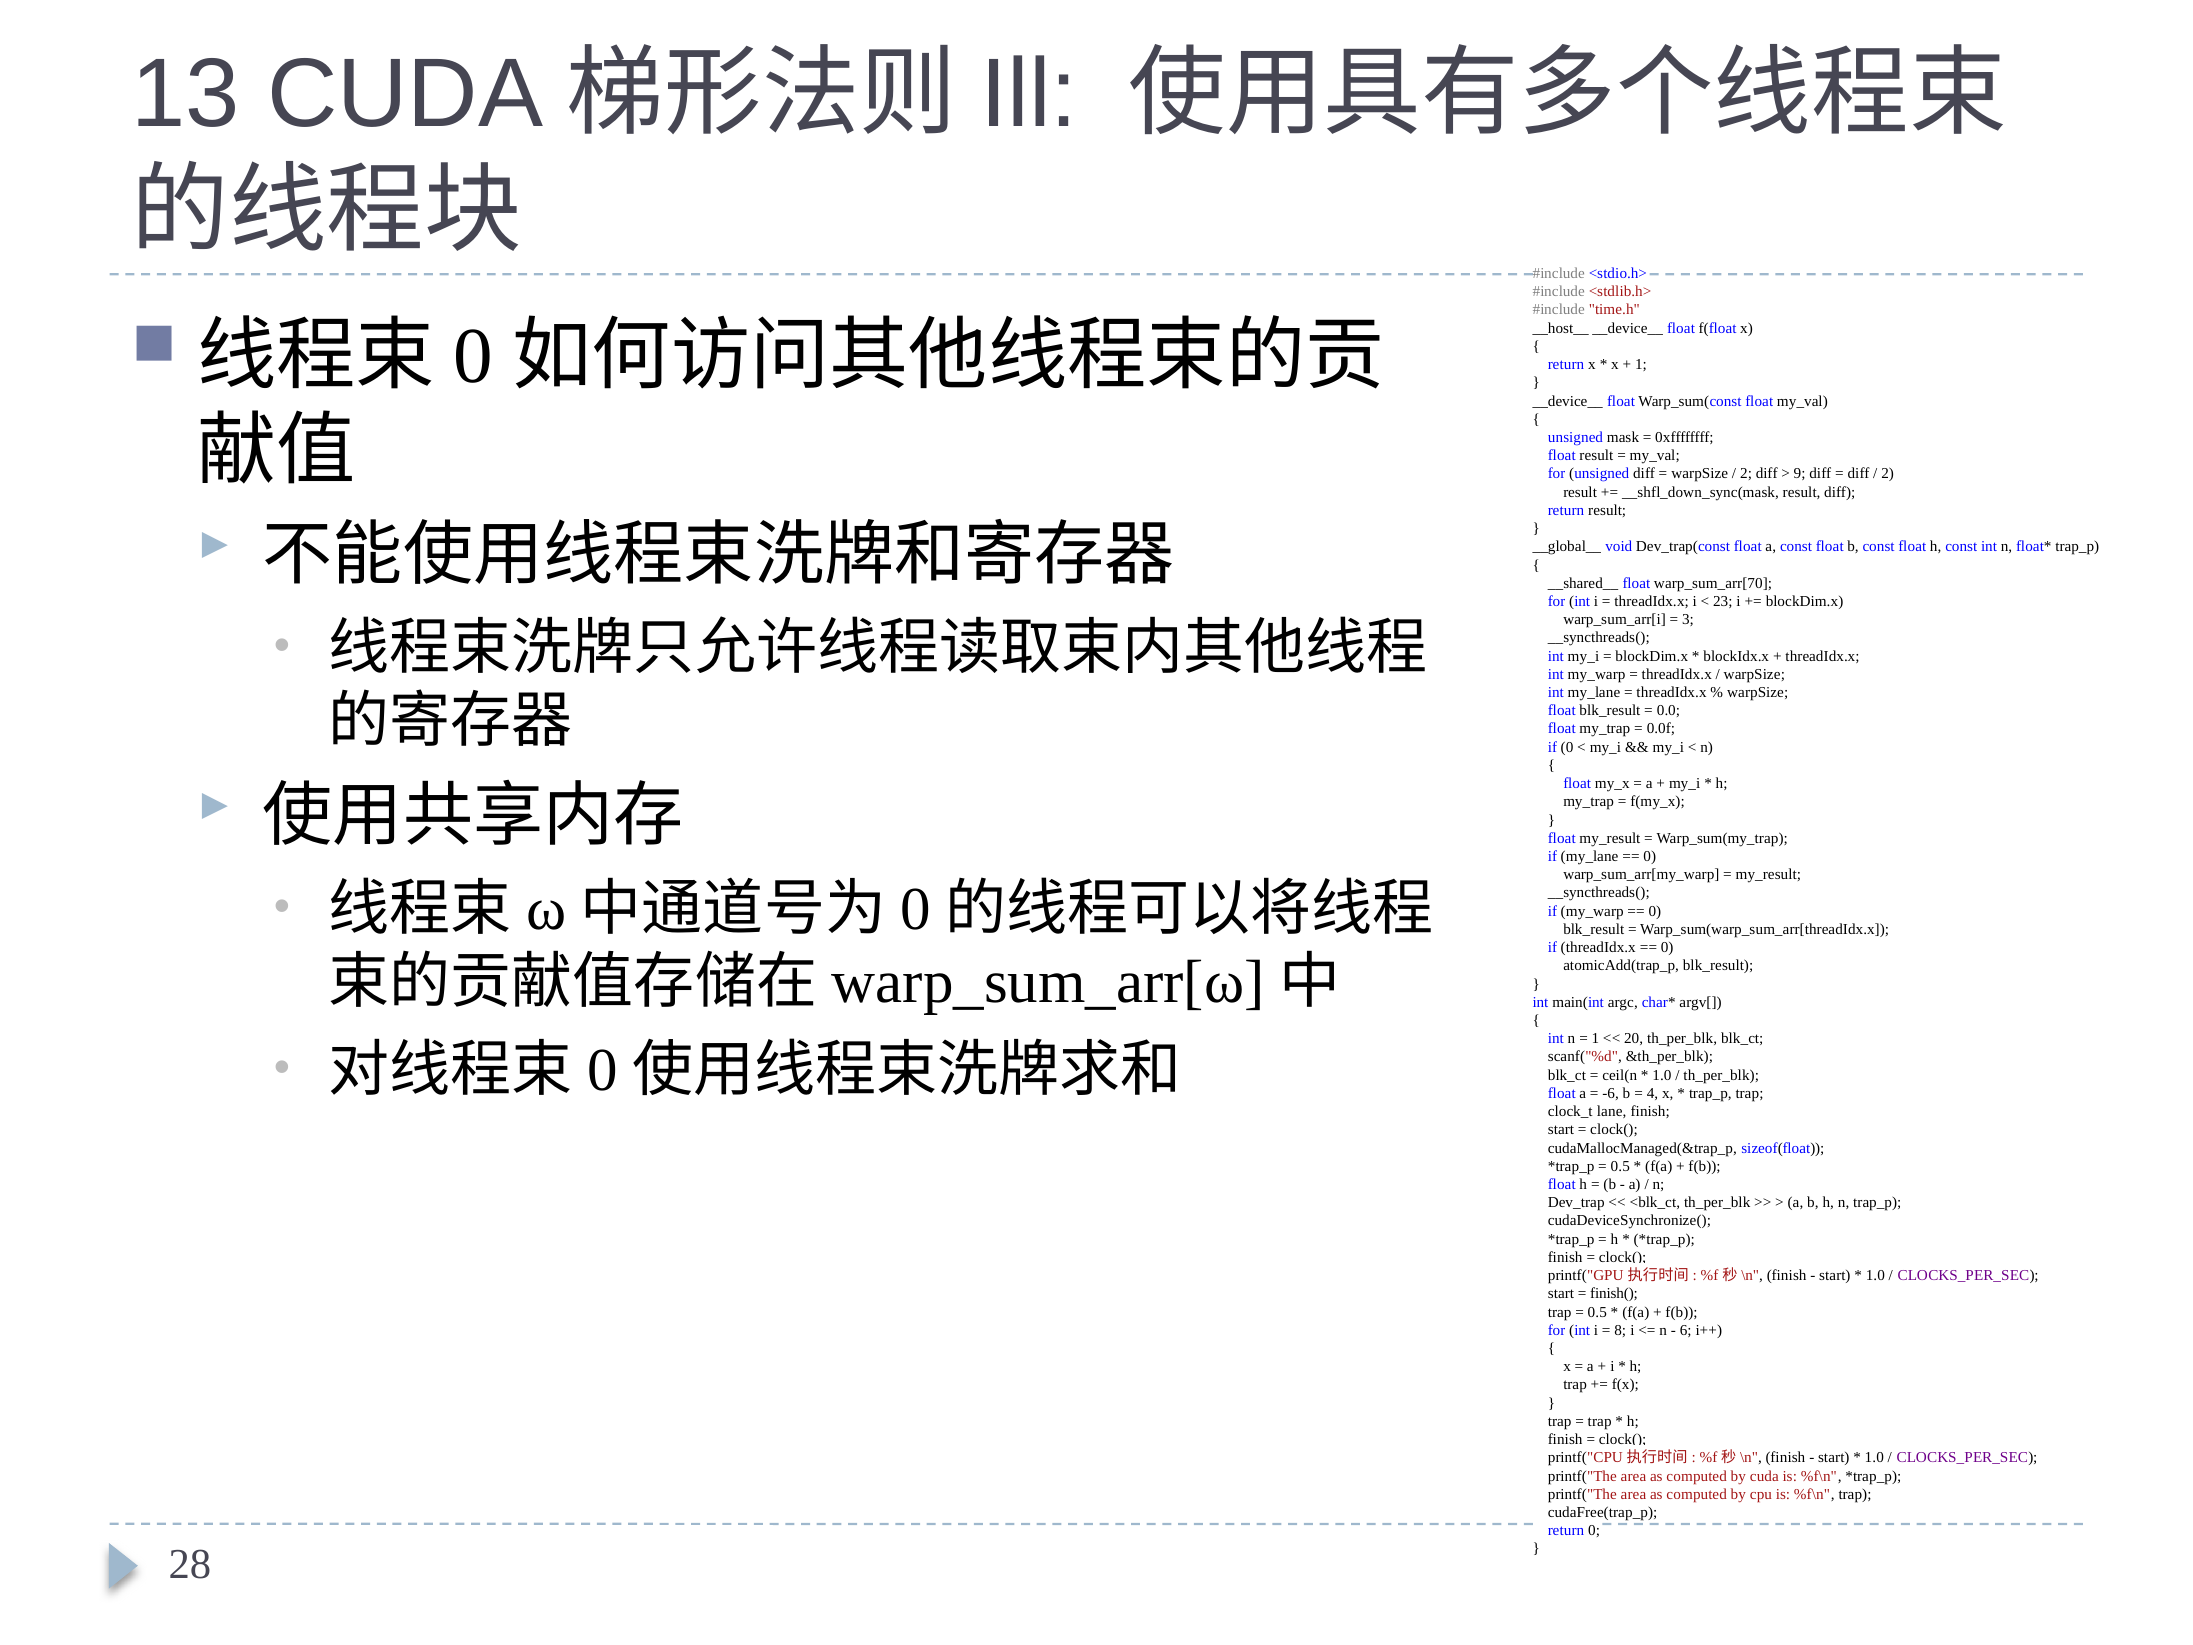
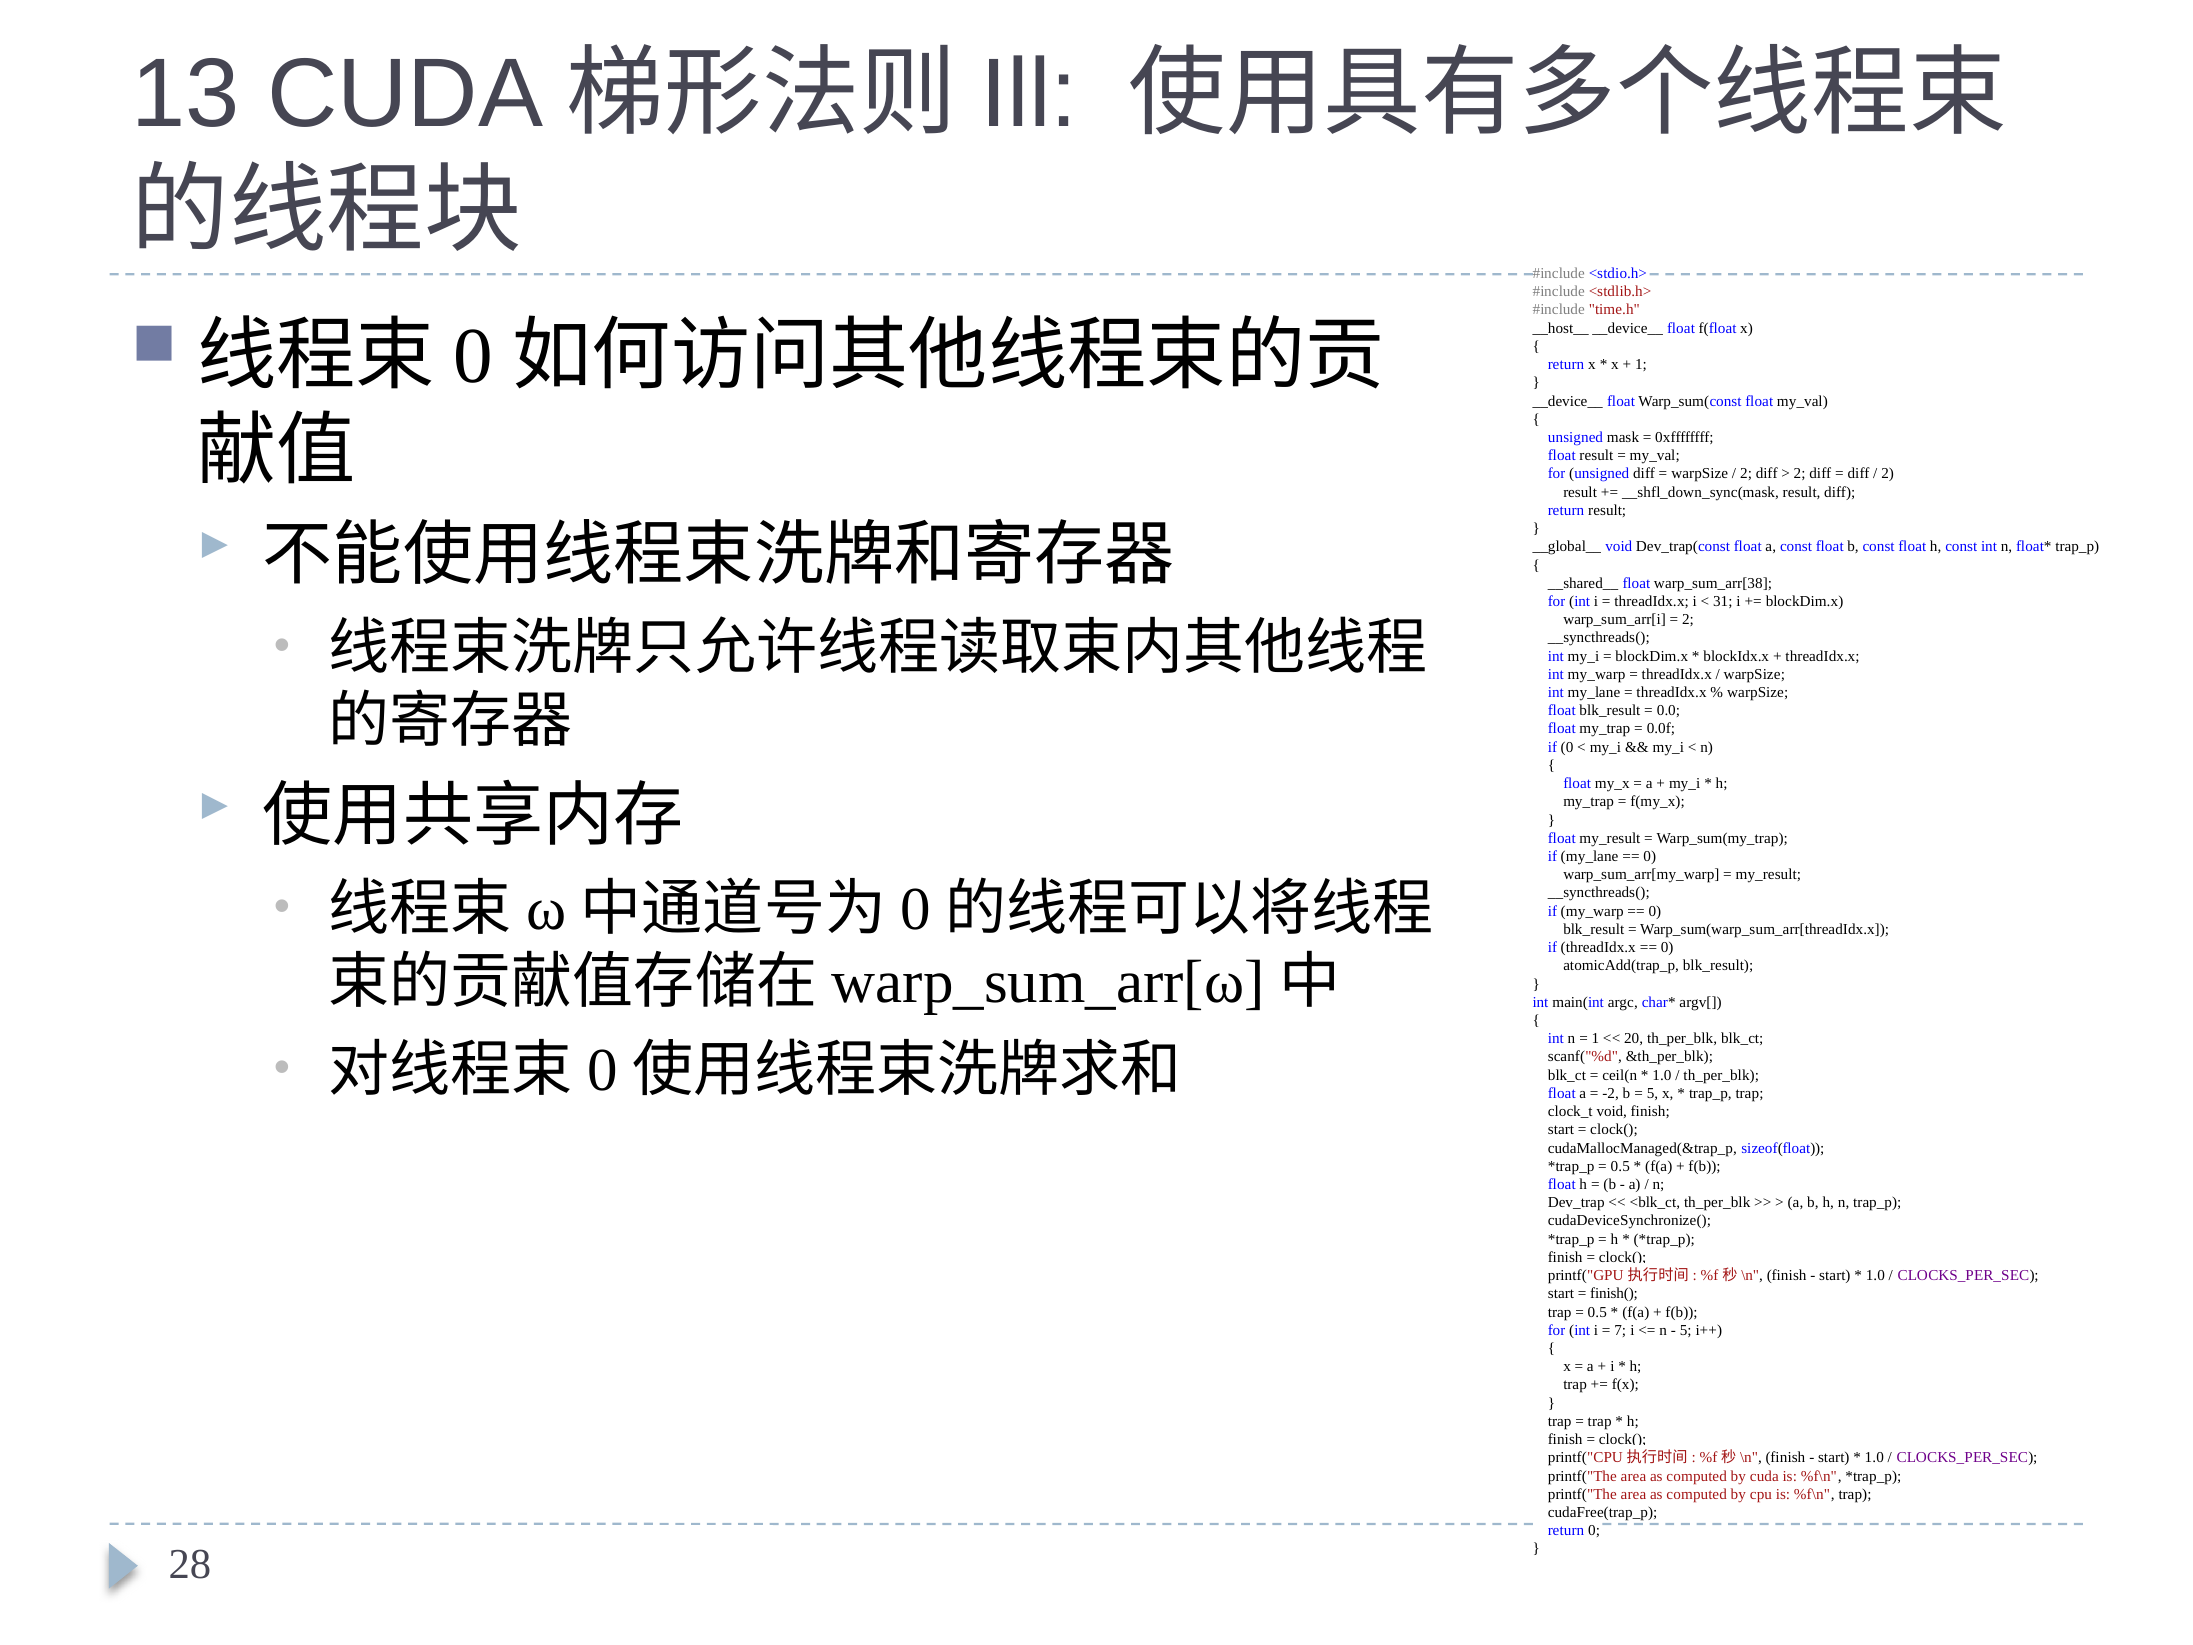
9 at (1800, 474): 9 -> 2
warp_sum_arr[70: warp_sum_arr[70 -> warp_sum_arr[38
23: 23 -> 31
3 at (1688, 620): 3 -> 2
-6: -6 -> -2
4 at (1652, 1093): 4 -> 5
clock_t lane: lane -> void
8: 8 -> 7
6 at (1686, 1330): 6 -> 5
